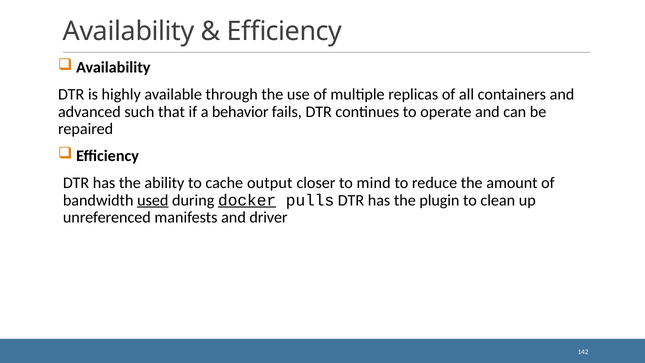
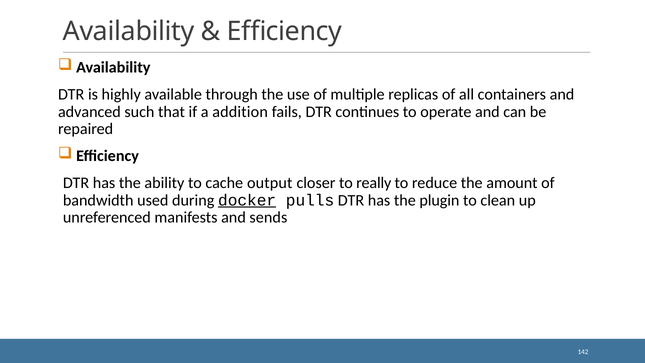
behavior: behavior -> addition
mind: mind -> really
used underline: present -> none
driver: driver -> sends
